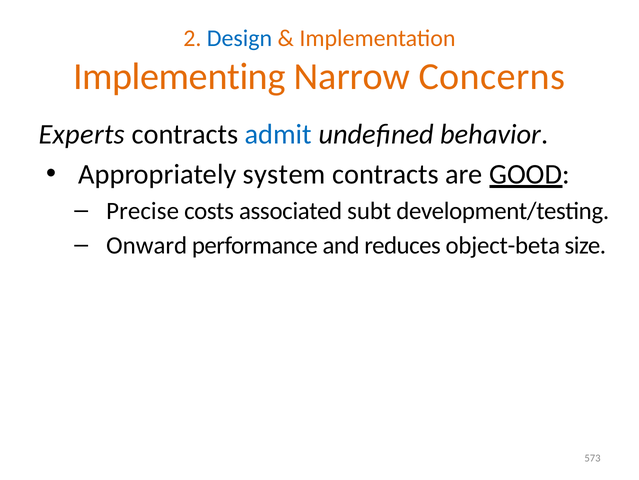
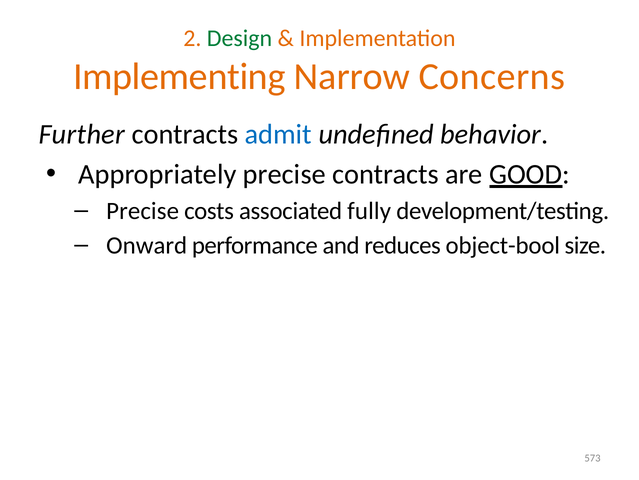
Design colour: blue -> green
Experts: Experts -> Further
Appropriately system: system -> precise
subt: subt -> fully
object-beta: object-beta -> object-bool
